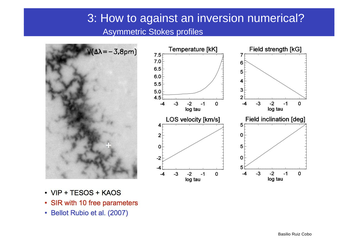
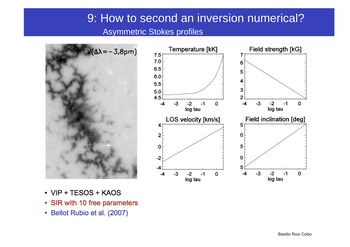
3: 3 -> 9
against: against -> second
